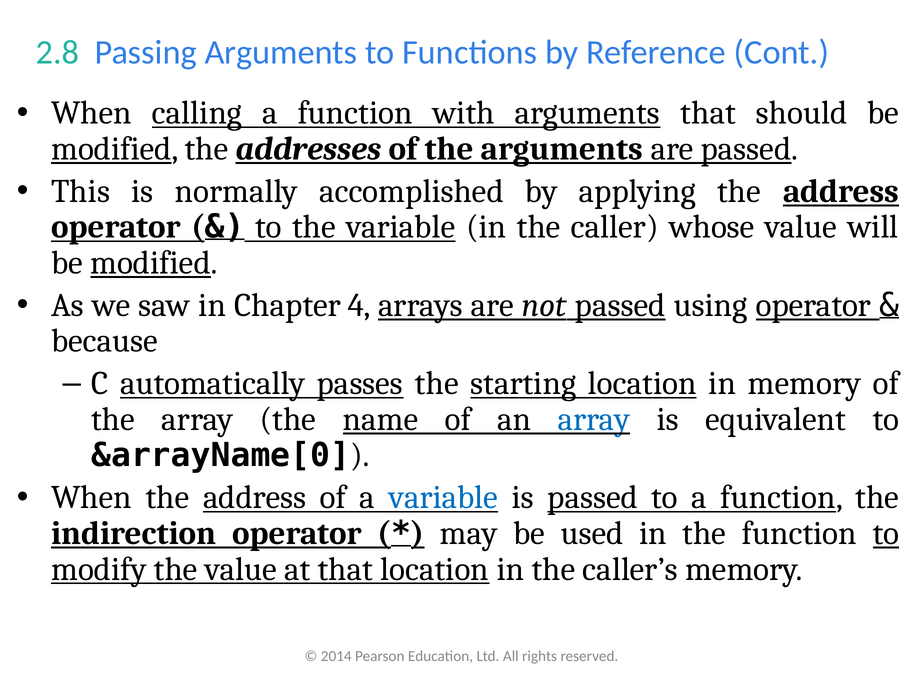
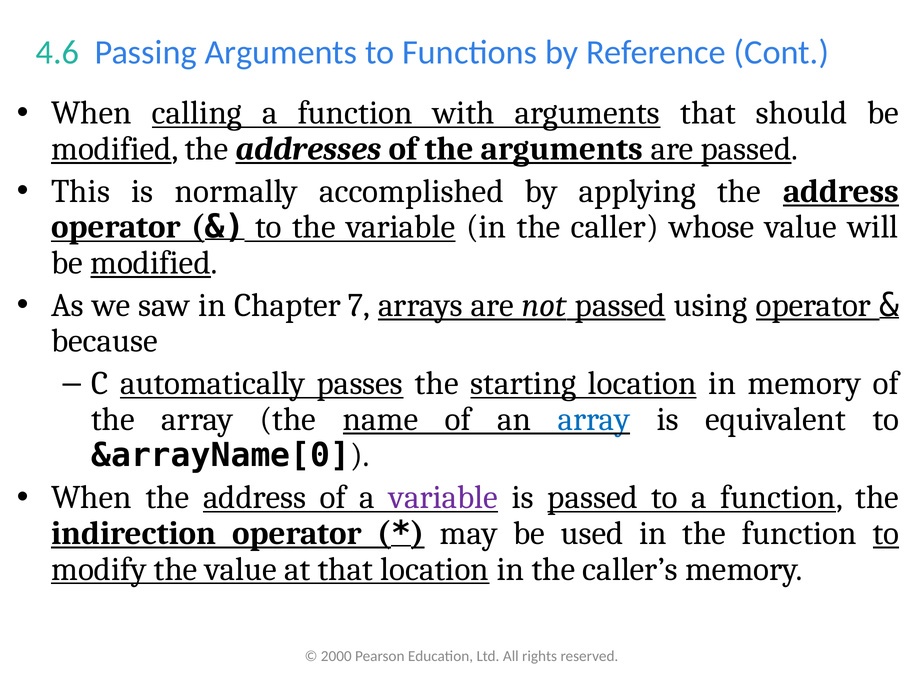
2.8: 2.8 -> 4.6
4: 4 -> 7
variable at (443, 498) colour: blue -> purple
2014: 2014 -> 2000
